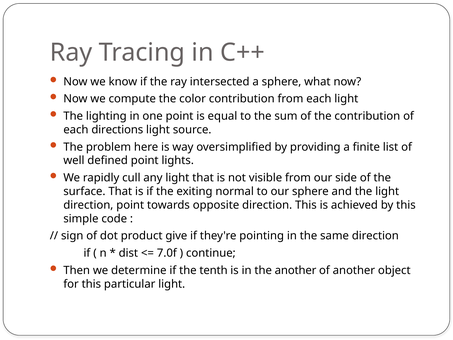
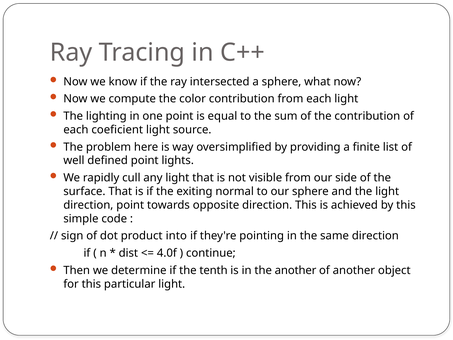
directions: directions -> coeficient
give: give -> into
7.0f: 7.0f -> 4.0f
